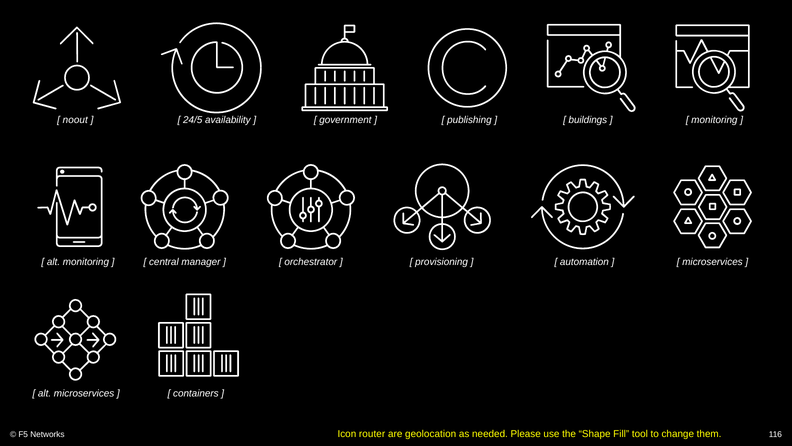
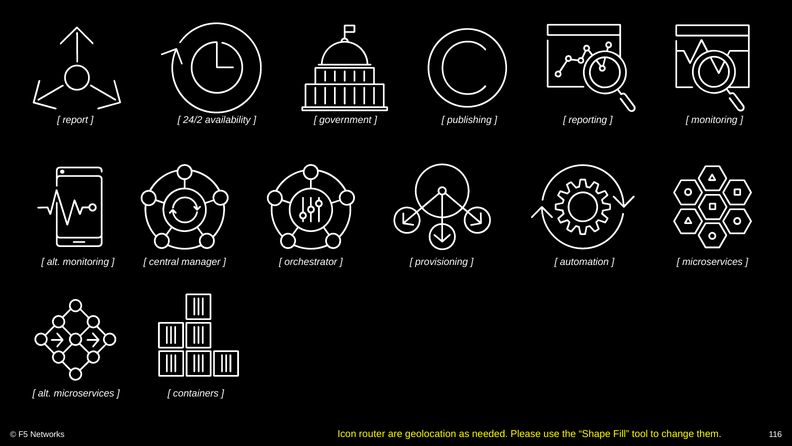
noout: noout -> report
24/5: 24/5 -> 24/2
buildings: buildings -> reporting
